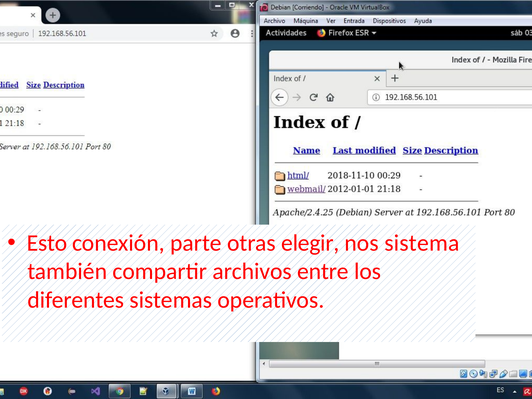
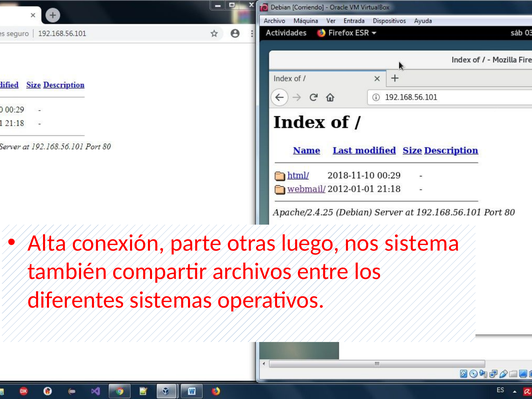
Esto: Esto -> Alta
elegir: elegir -> luego
